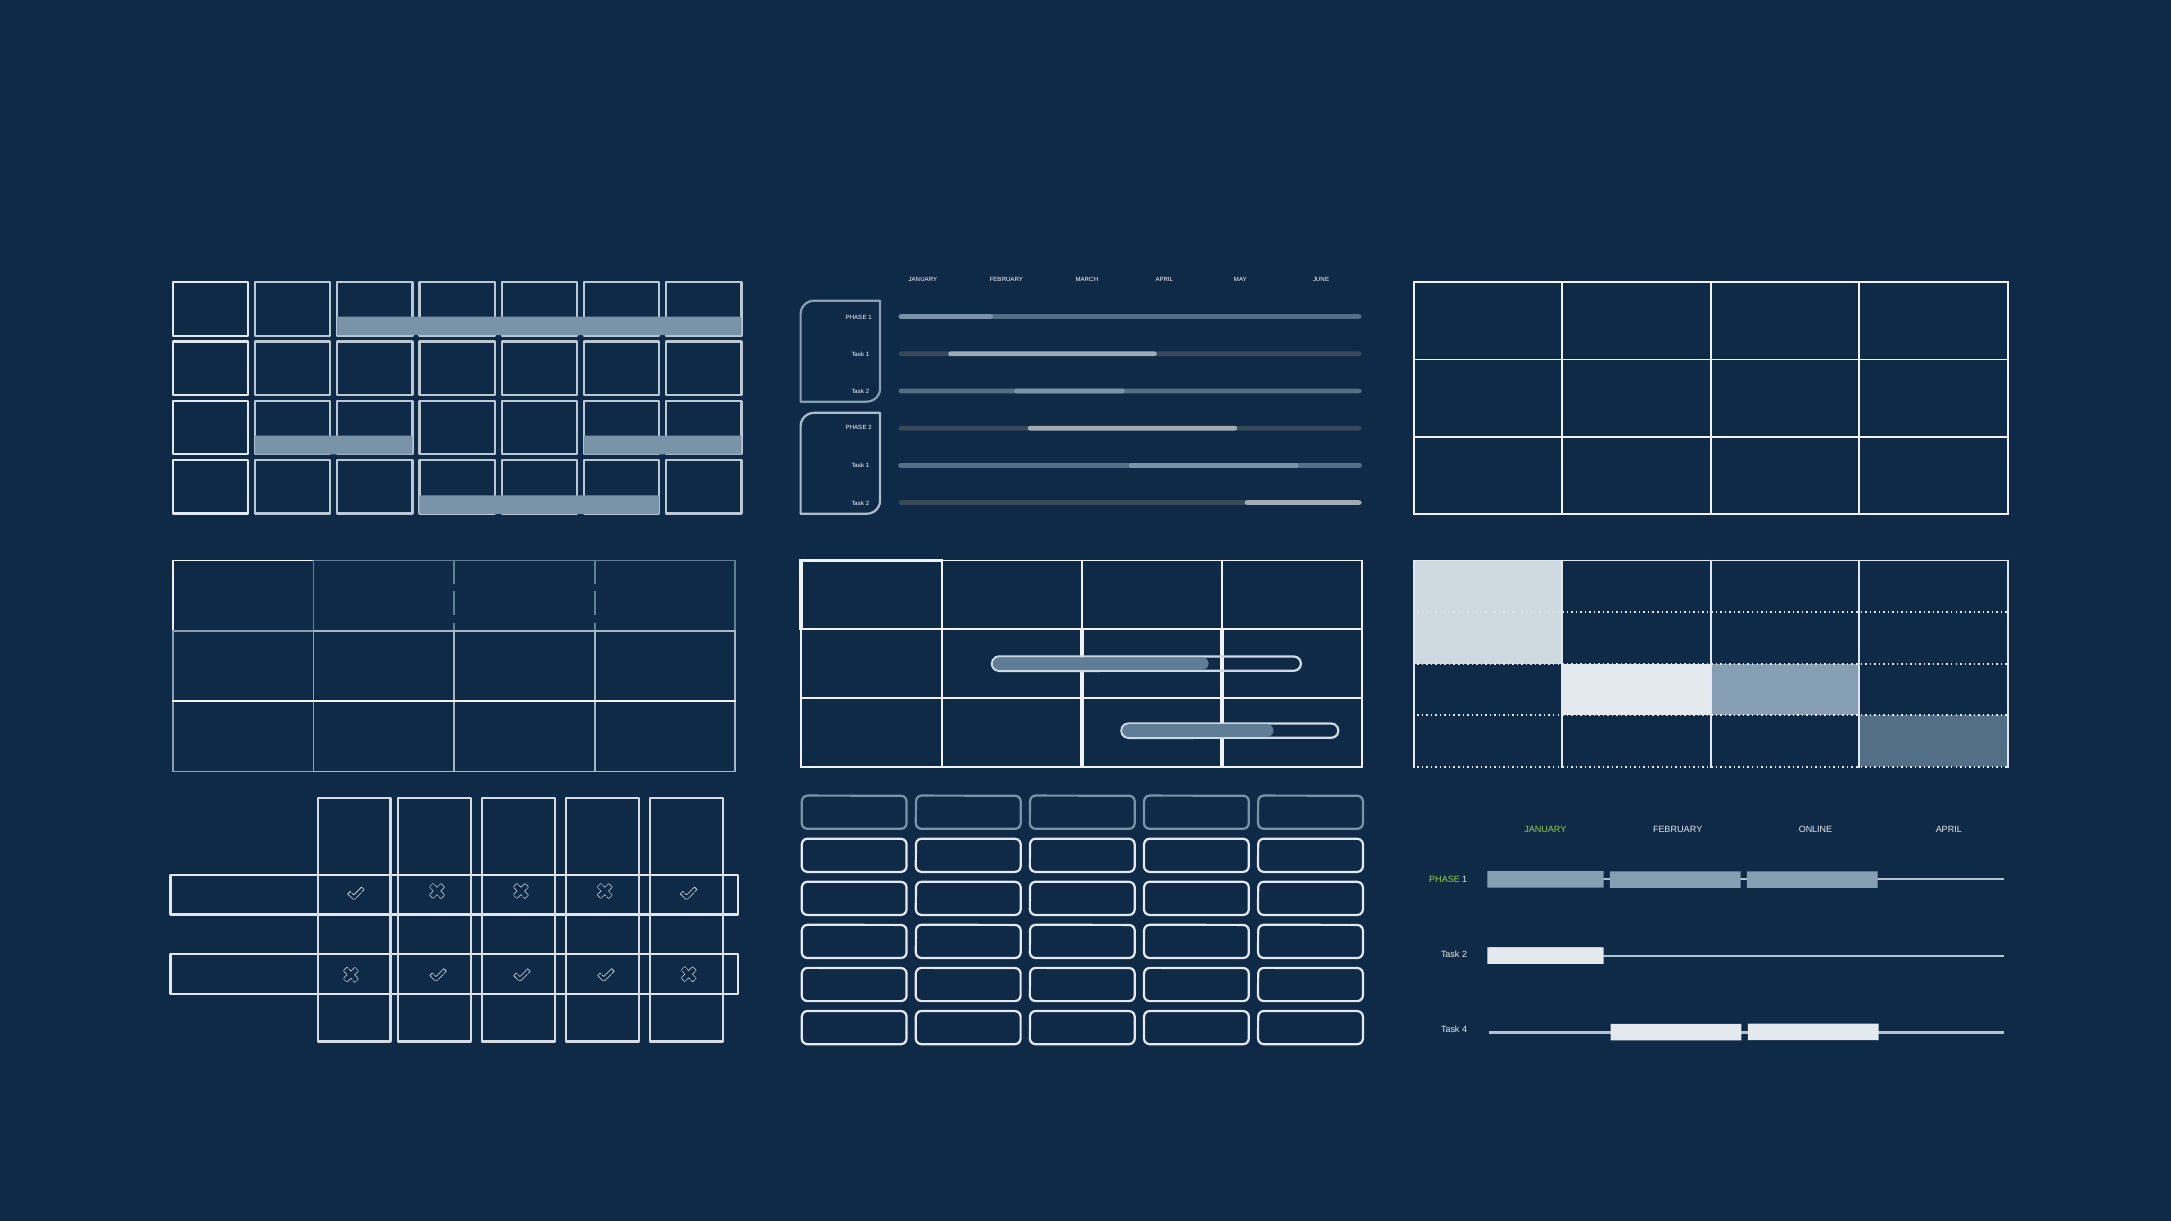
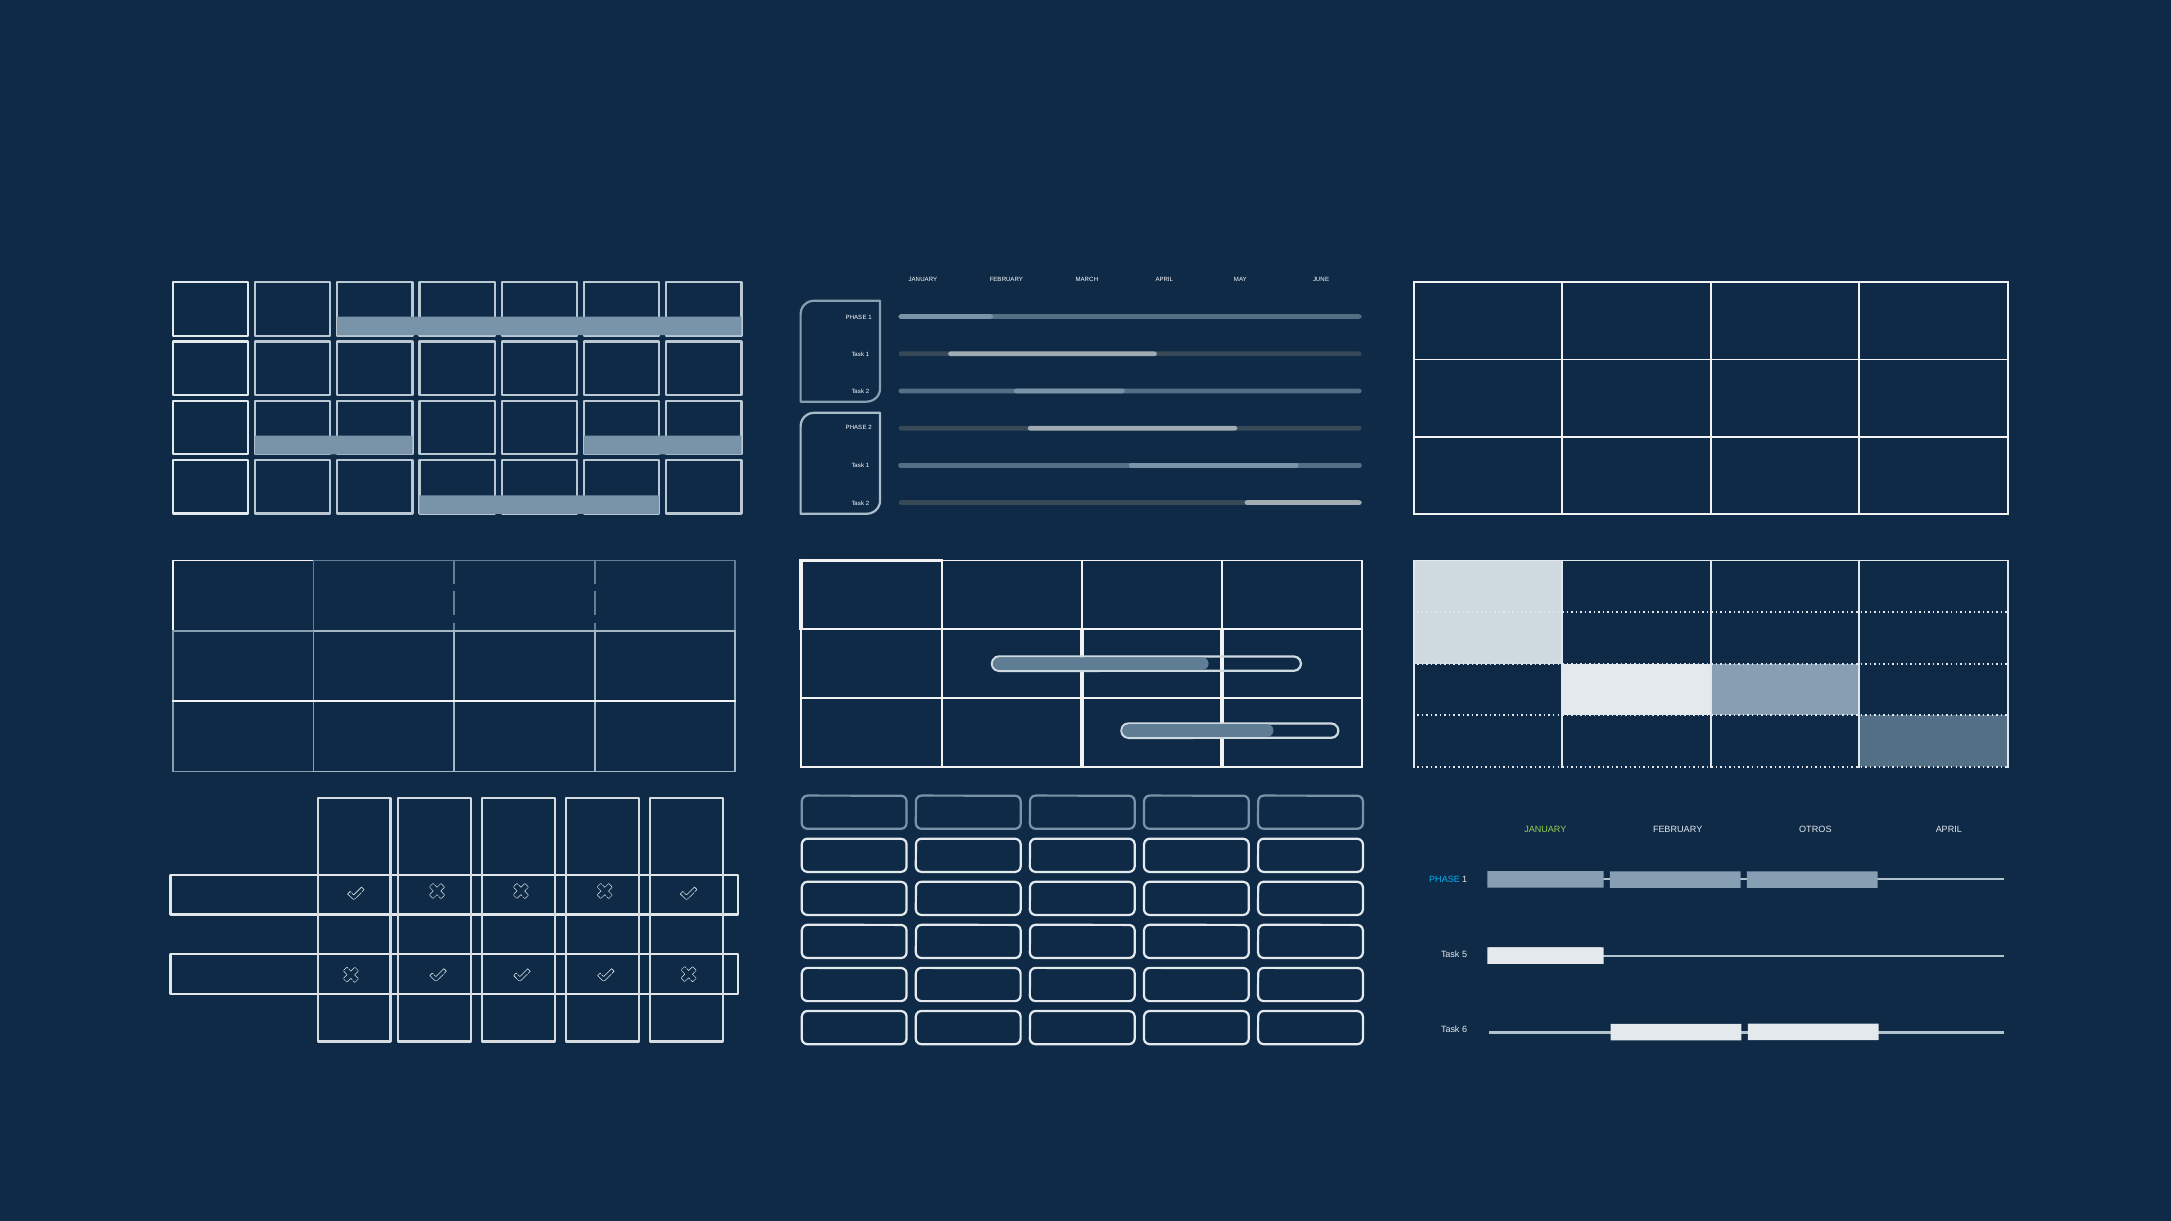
ONLINE: ONLINE -> OTROS
PHASE at (1445, 880) colour: light green -> light blue
2 at (1465, 955): 2 -> 5
4: 4 -> 6
